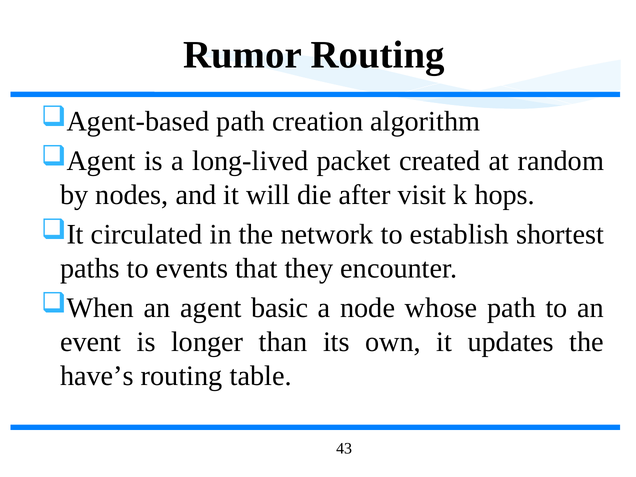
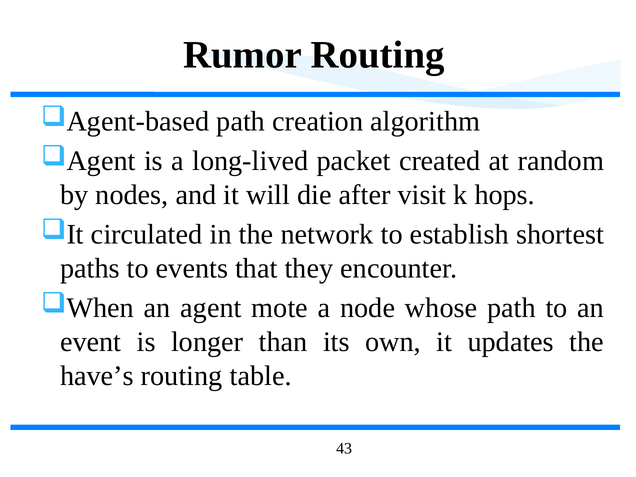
basic: basic -> mote
